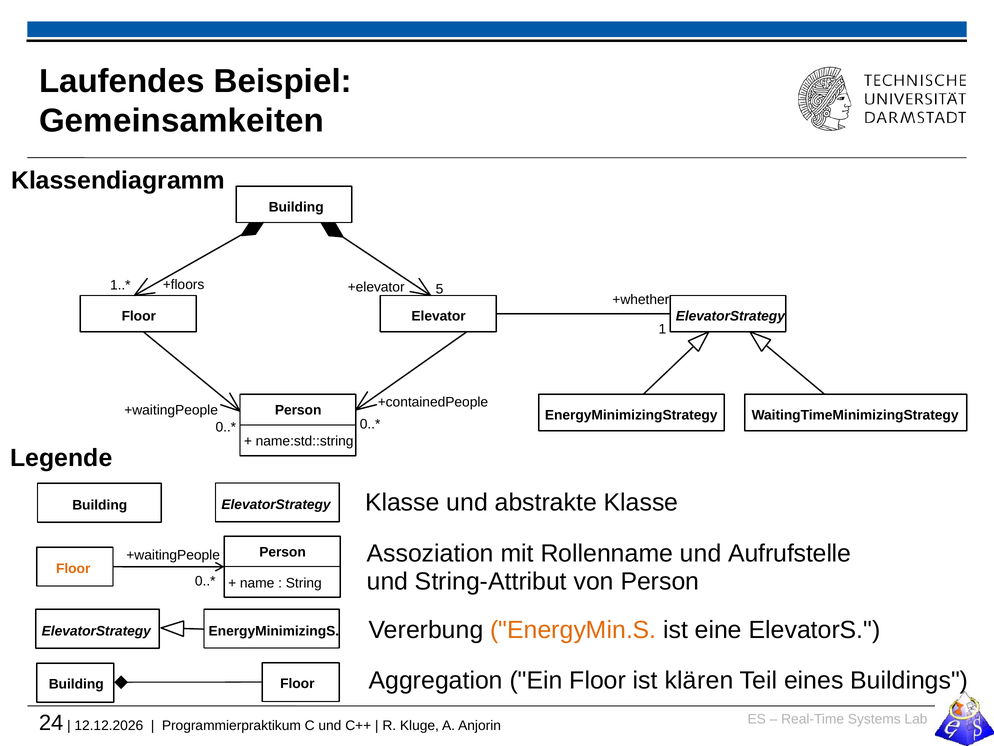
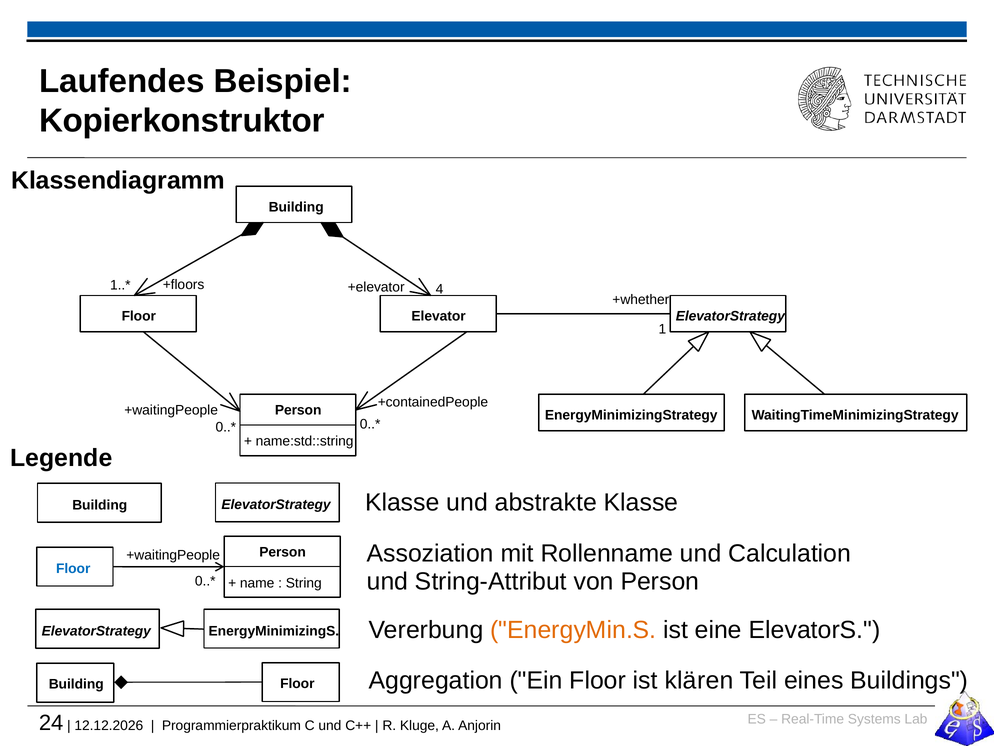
Gemeinsamkeiten: Gemeinsamkeiten -> Kopierkonstruktor
5: 5 -> 4
Aufrufstelle: Aufrufstelle -> Calculation
Floor at (73, 568) colour: orange -> blue
